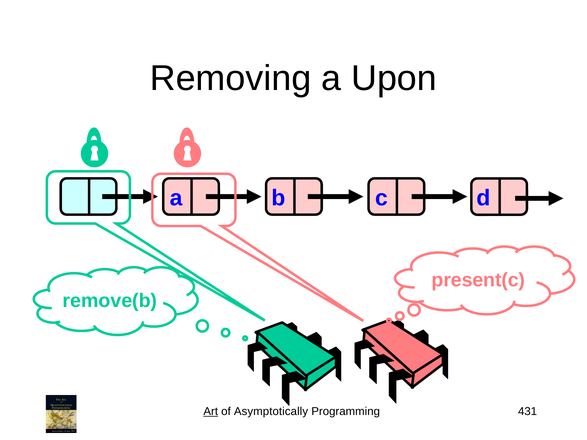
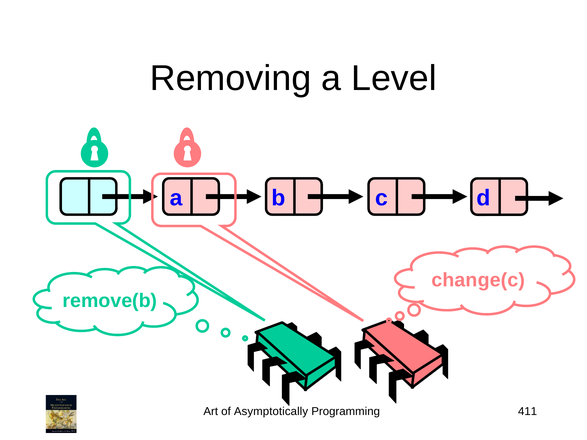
Upon: Upon -> Level
present(c: present(c -> change(c
Art underline: present -> none
431: 431 -> 411
